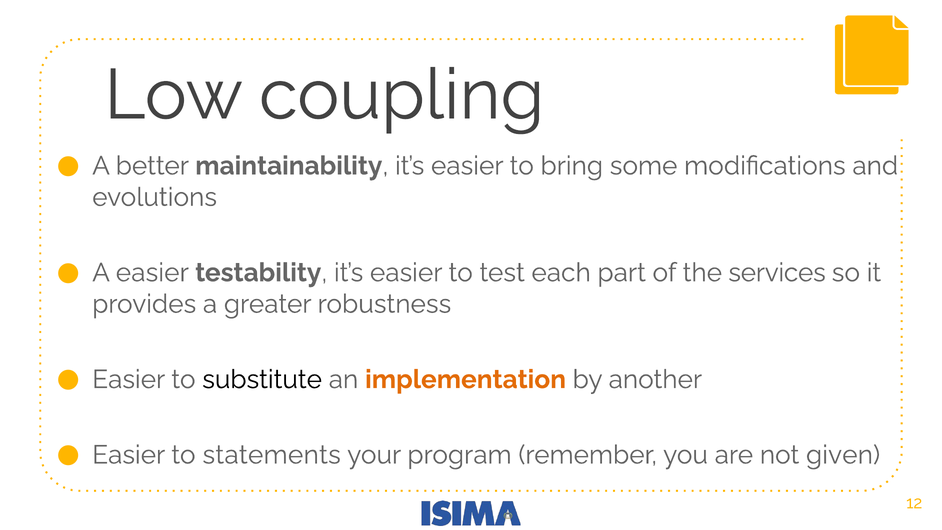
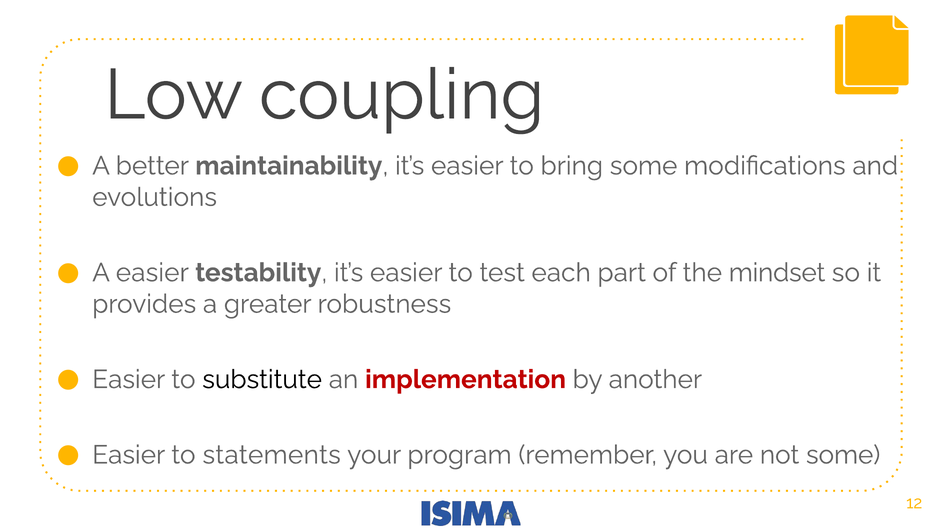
services: services -> mindset
implementation colour: orange -> red
not given: given -> some
